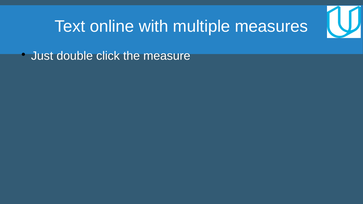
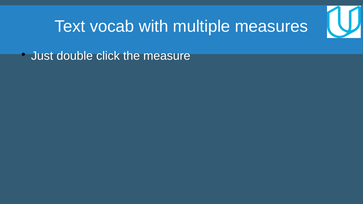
online: online -> vocab
